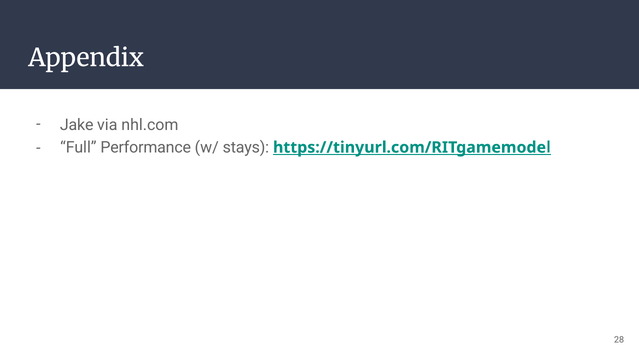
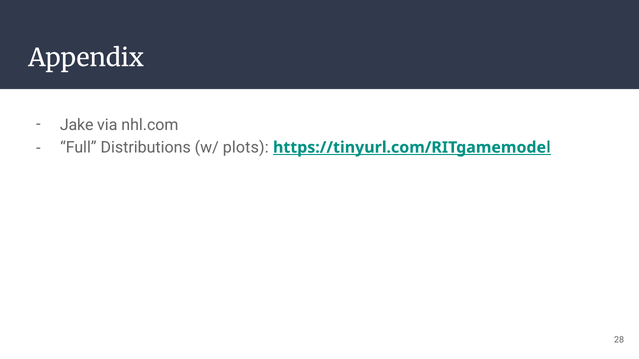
Performance: Performance -> Distributions
stays: stays -> plots
